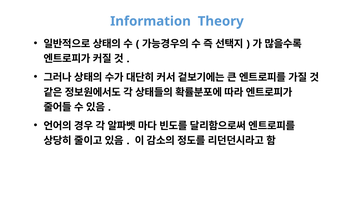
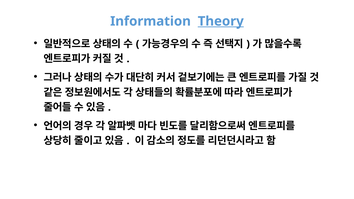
Theory underline: none -> present
